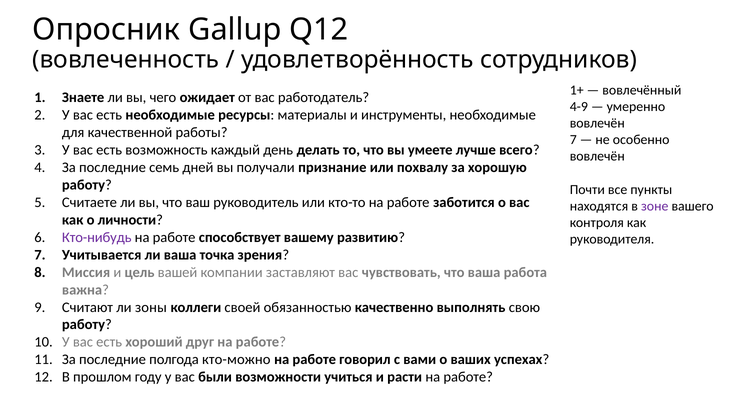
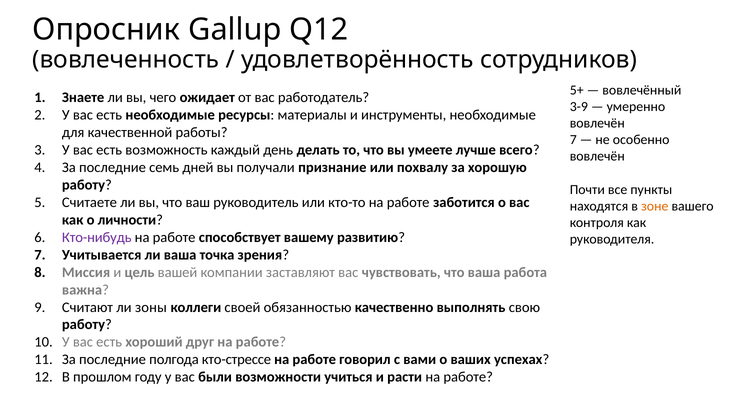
1+: 1+ -> 5+
4-9: 4-9 -> 3-9
зоне colour: purple -> orange
кто-можно: кто-можно -> кто-стрессе
